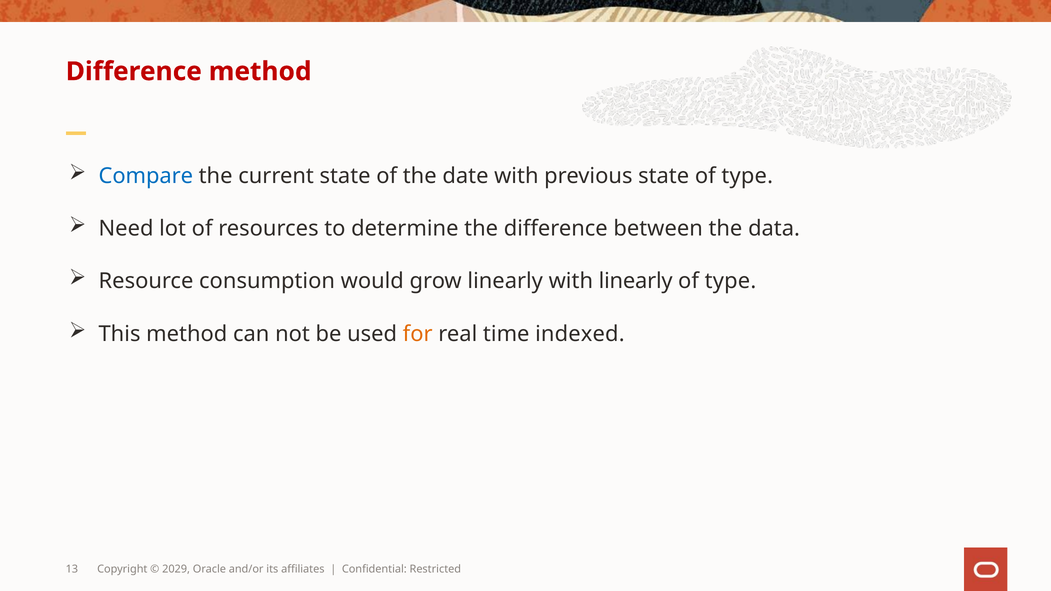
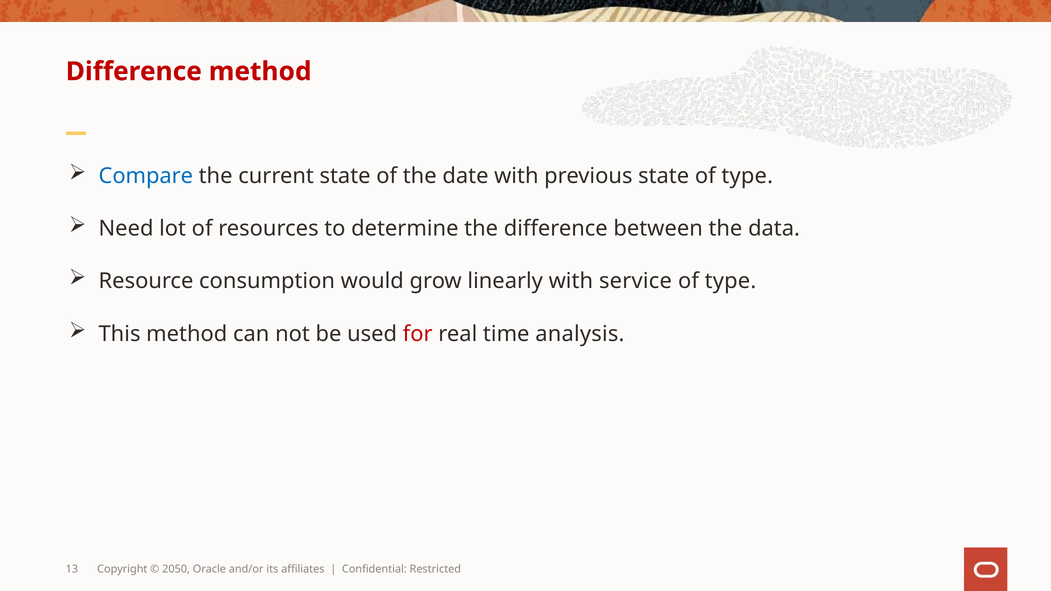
with linearly: linearly -> service
for colour: orange -> red
indexed: indexed -> analysis
2029: 2029 -> 2050
